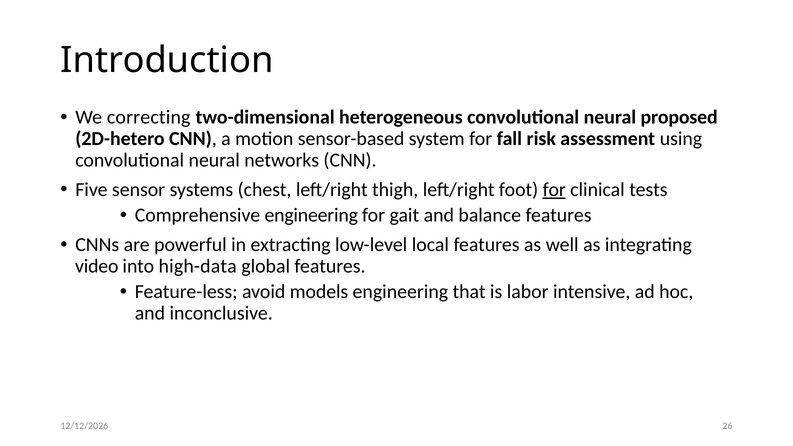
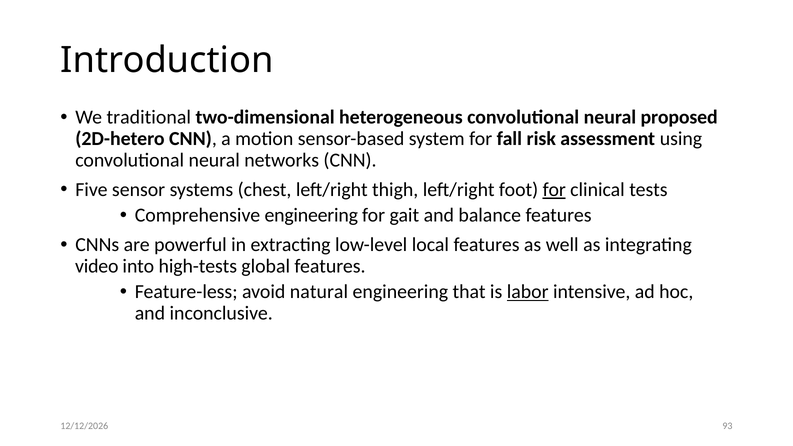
correcting: correcting -> traditional
high-data: high-data -> high-tests
models: models -> natural
labor underline: none -> present
26: 26 -> 93
